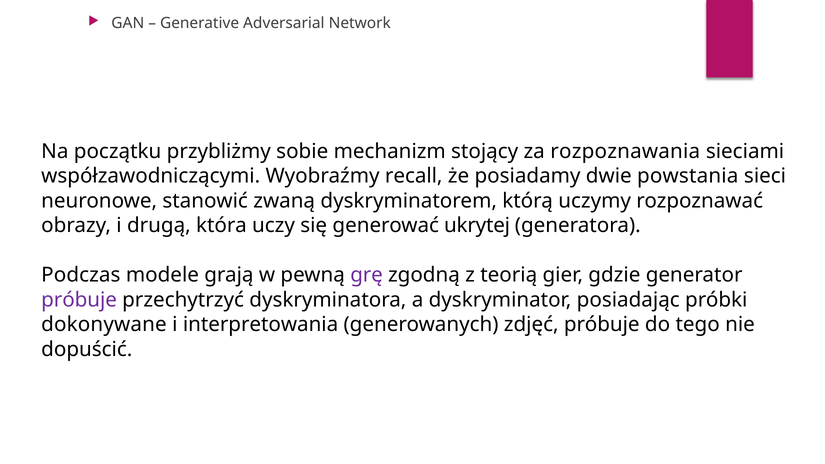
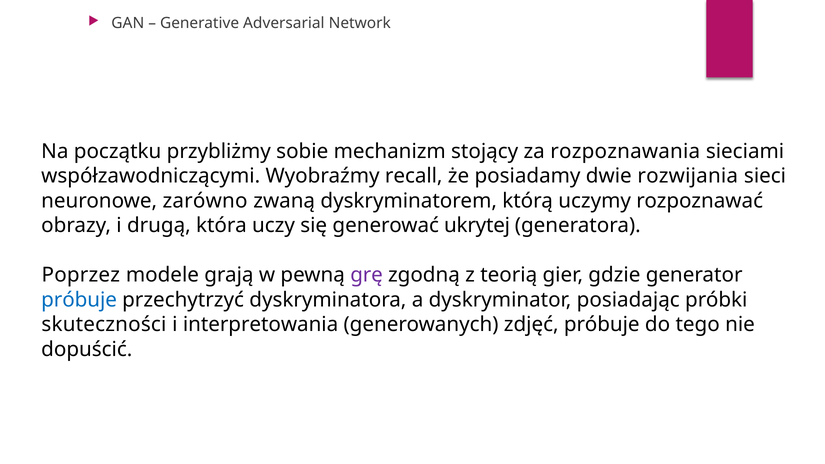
powstania: powstania -> rozwijania
stanowić: stanowić -> zarówno
Podczas: Podczas -> Poprzez
próbuje at (79, 300) colour: purple -> blue
dokonywane: dokonywane -> skuteczności
